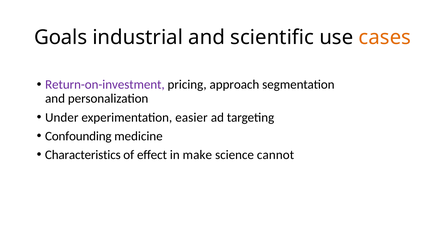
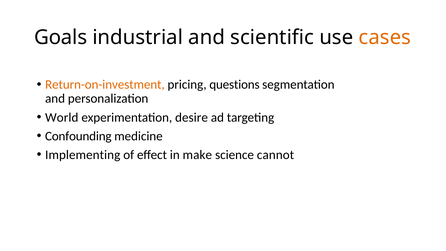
Return-on-investment colour: purple -> orange
approach: approach -> questions
Under: Under -> World
easier: easier -> desire
Characteristics: Characteristics -> Implementing
